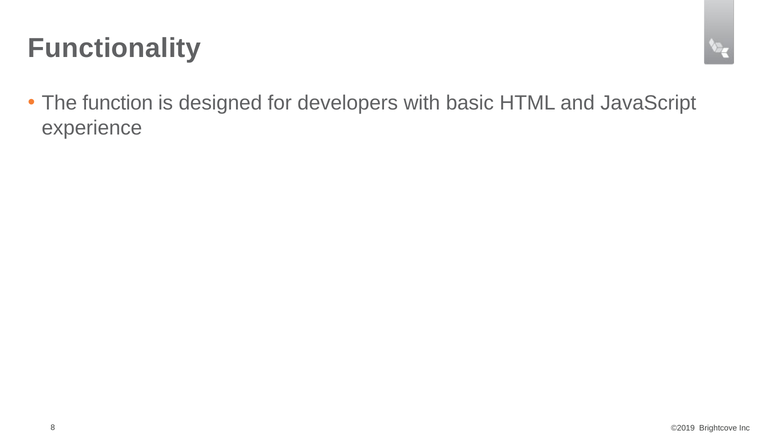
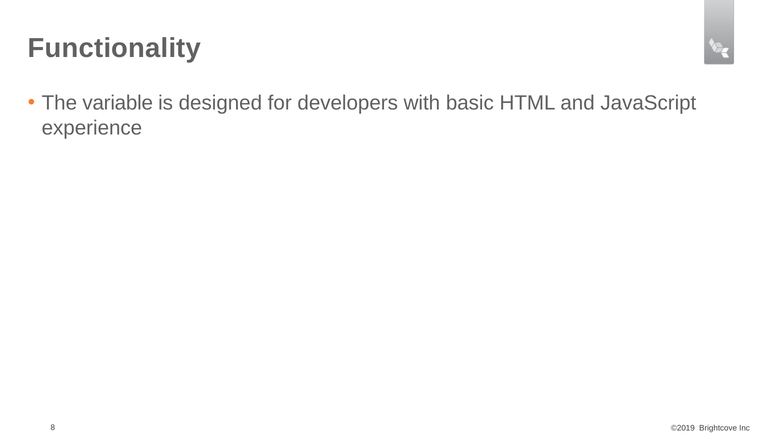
function: function -> variable
